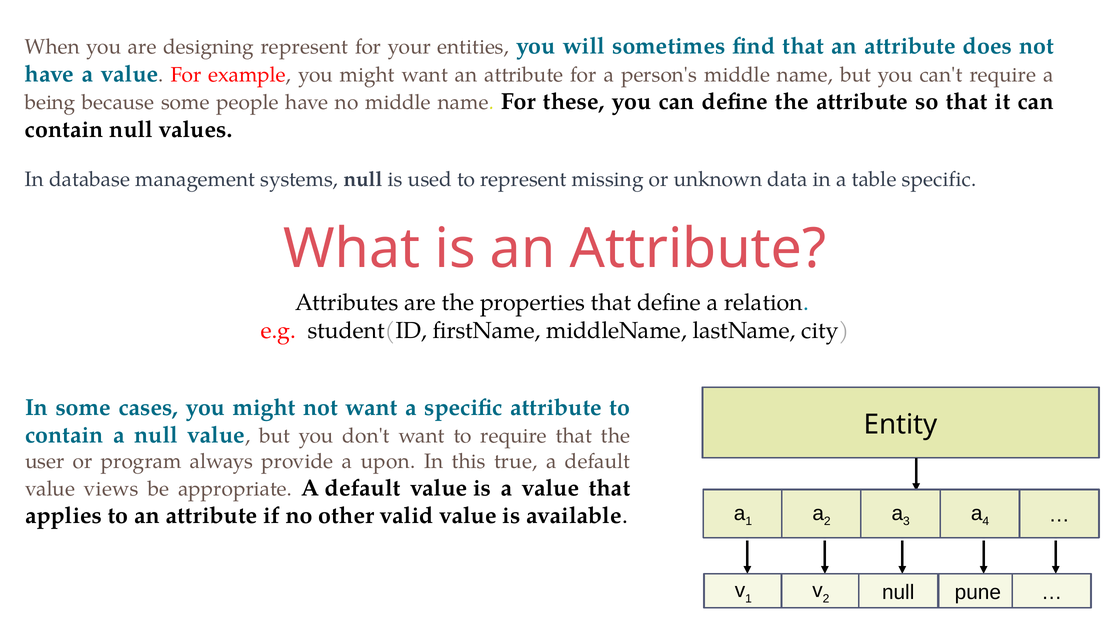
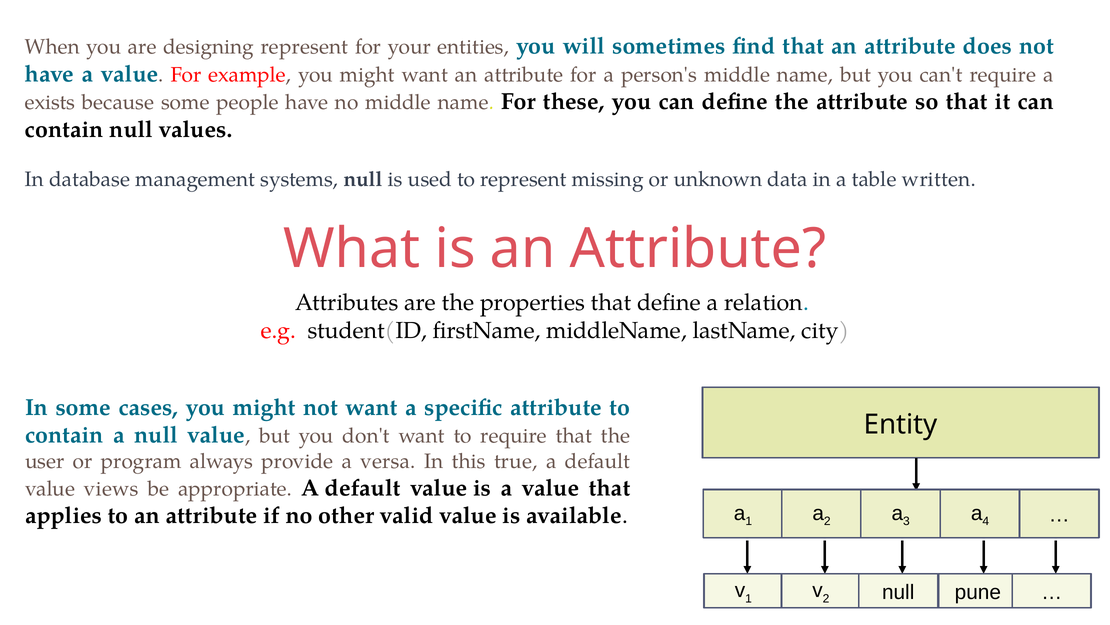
being: being -> exists
table specific: specific -> written
upon: upon -> versa
